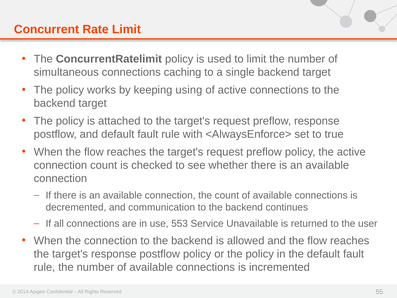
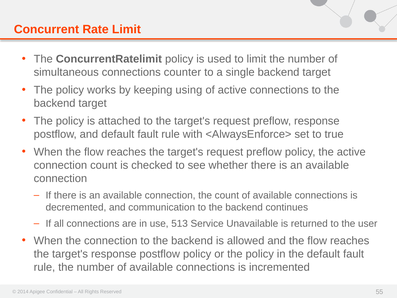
caching: caching -> counter
553: 553 -> 513
